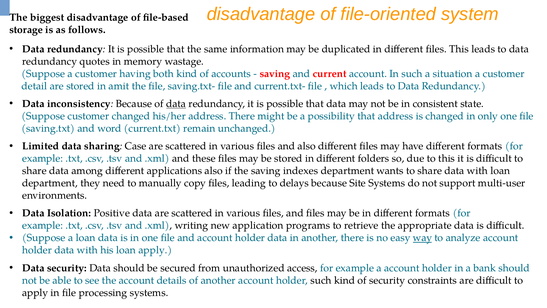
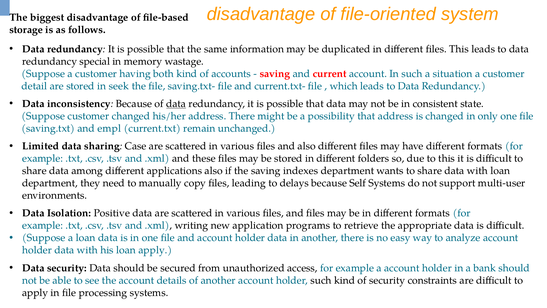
quotes: quotes -> special
amit: amit -> seek
word: word -> empl
Site: Site -> Self
way underline: present -> none
